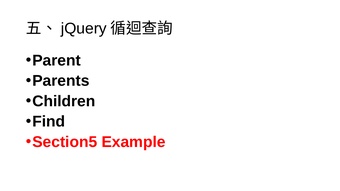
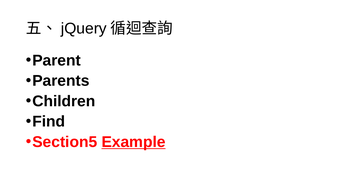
Example underline: none -> present
